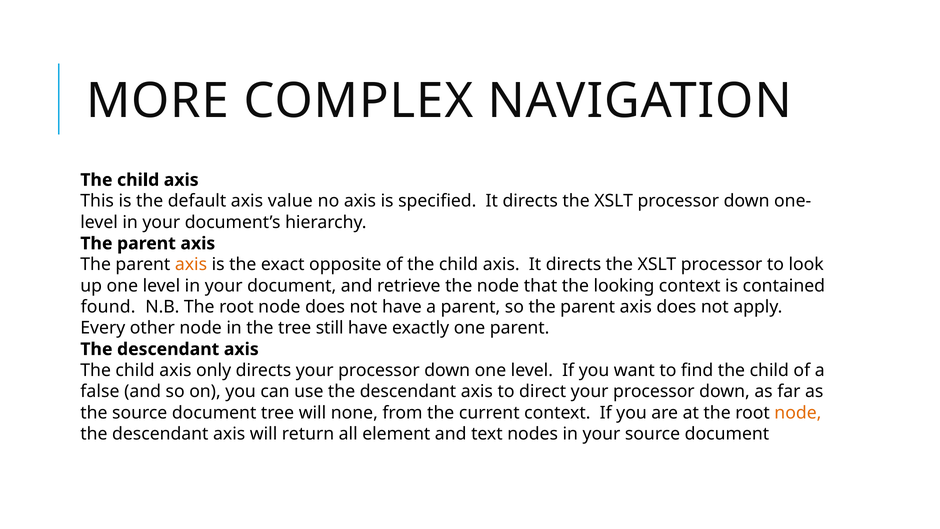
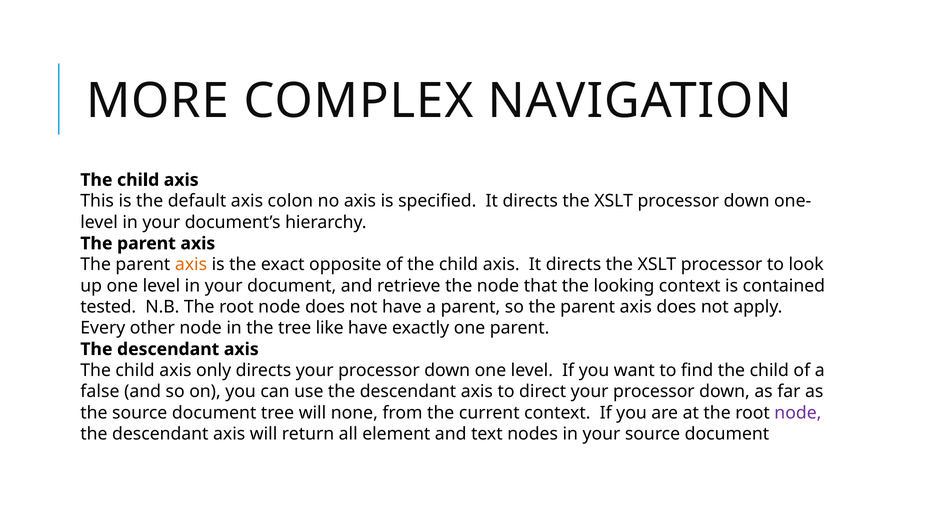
value: value -> colon
found: found -> tested
still: still -> like
node at (798, 413) colour: orange -> purple
